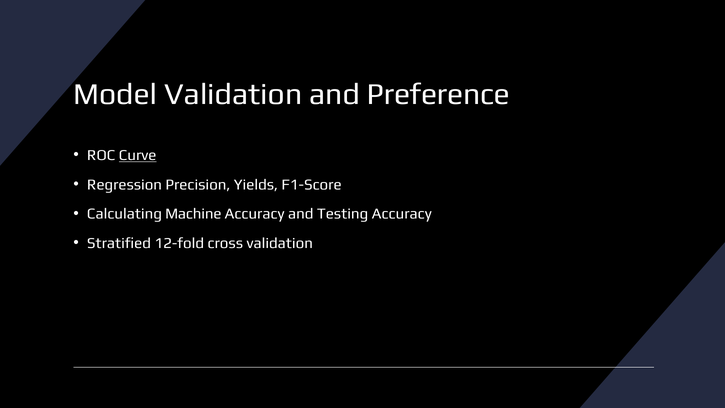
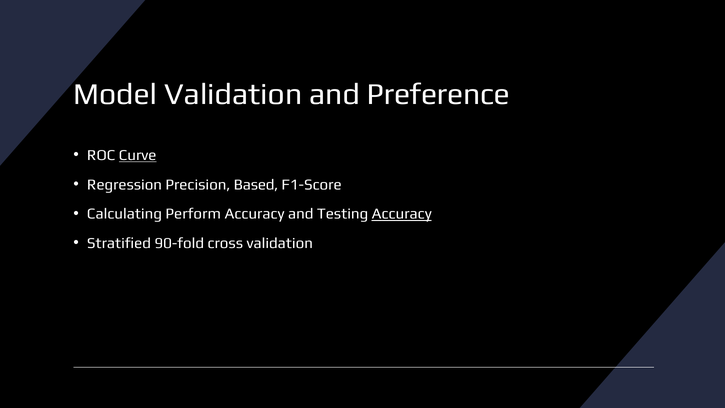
Yields: Yields -> Based
Machine: Machine -> Perform
Accuracy at (402, 214) underline: none -> present
12-fold: 12-fold -> 90-fold
